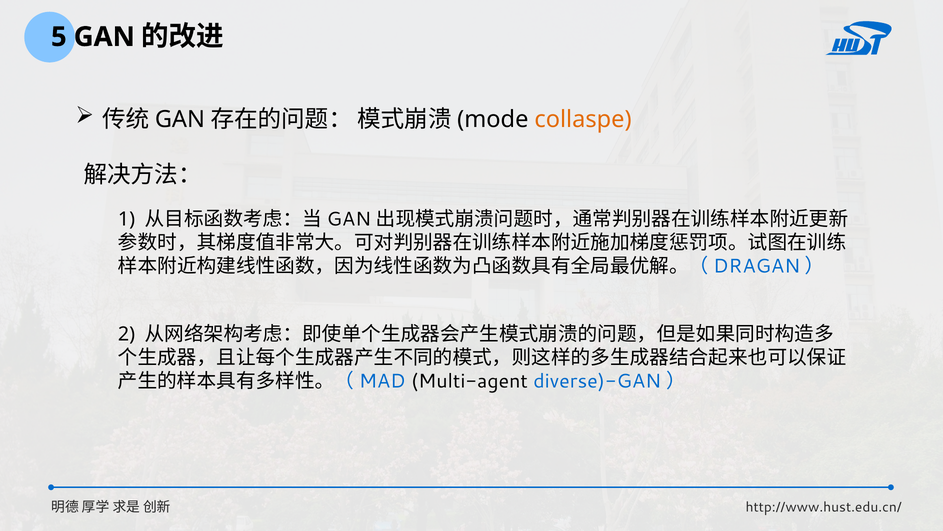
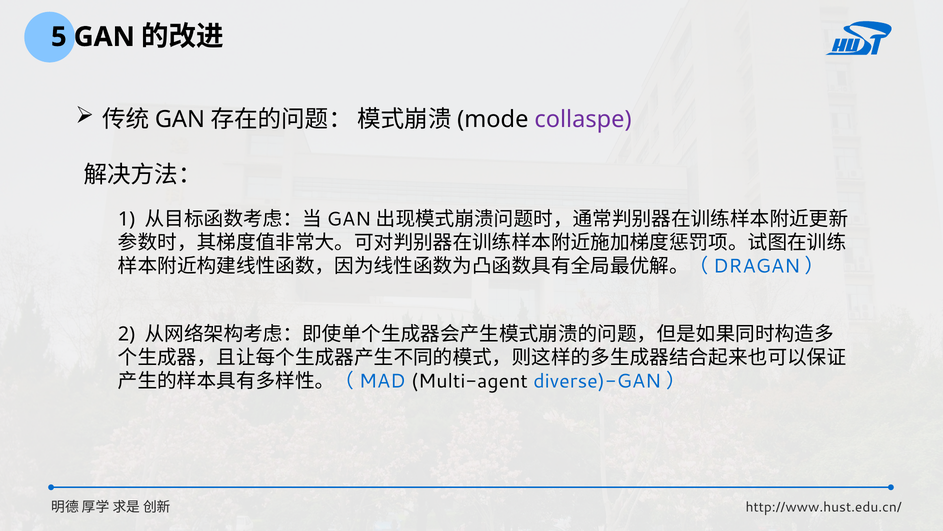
collaspe colour: orange -> purple
